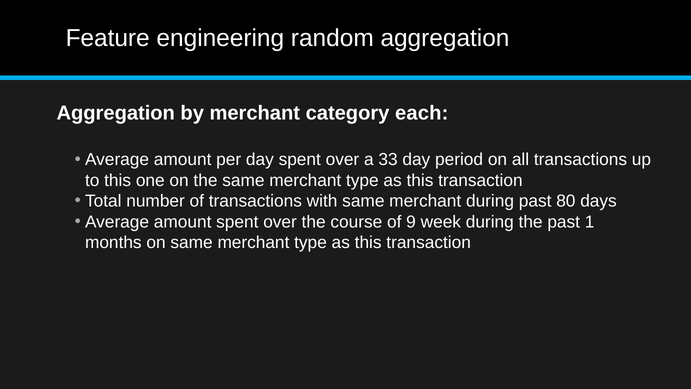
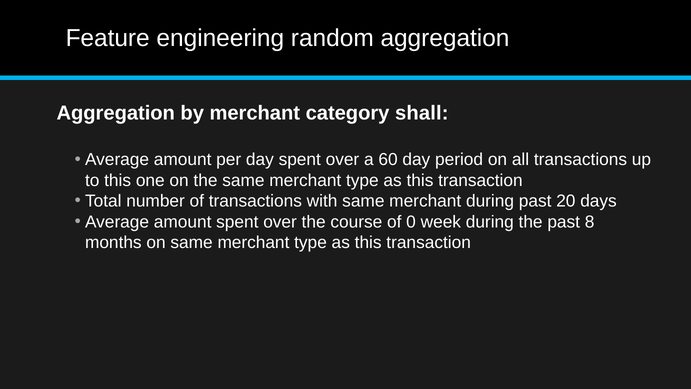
each: each -> shall
33: 33 -> 60
80: 80 -> 20
9: 9 -> 0
1: 1 -> 8
